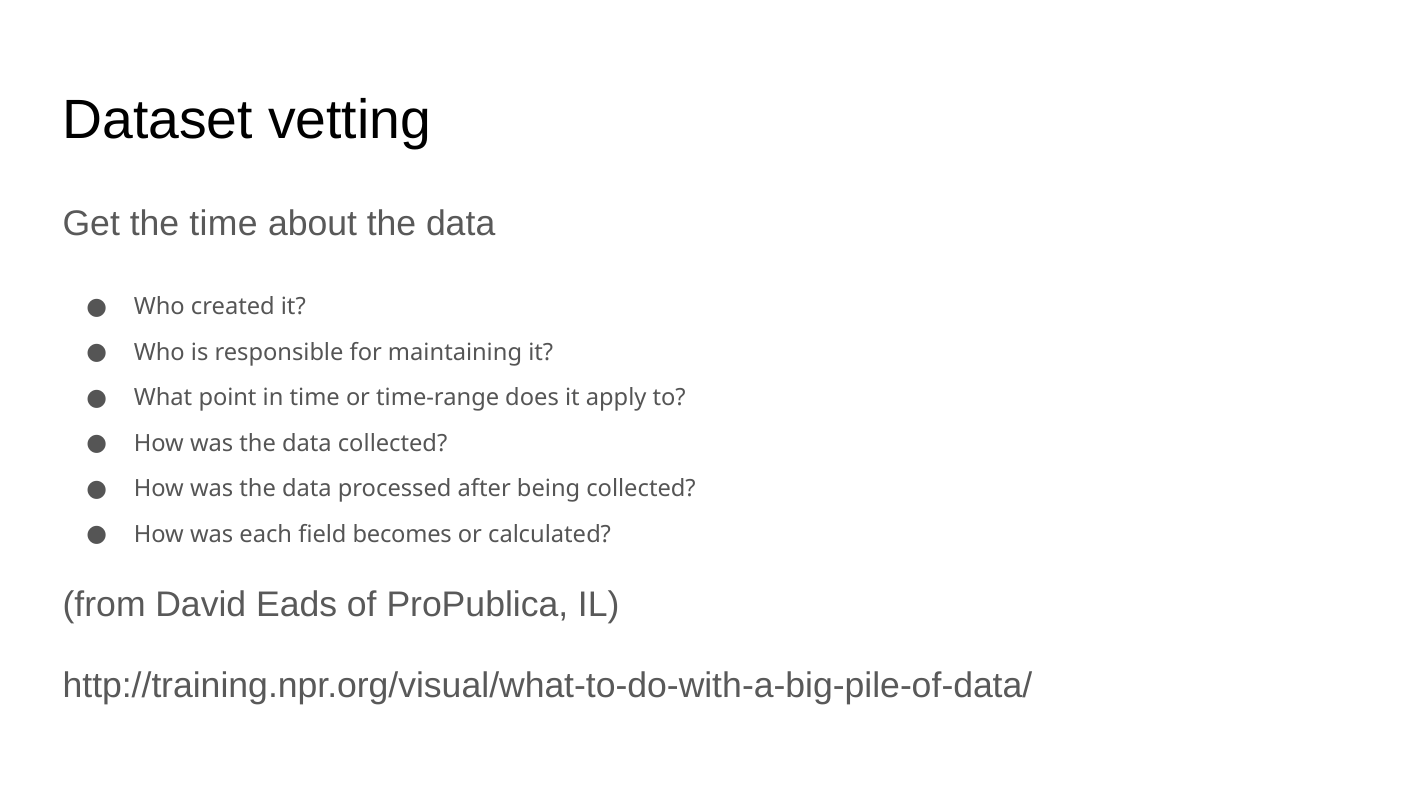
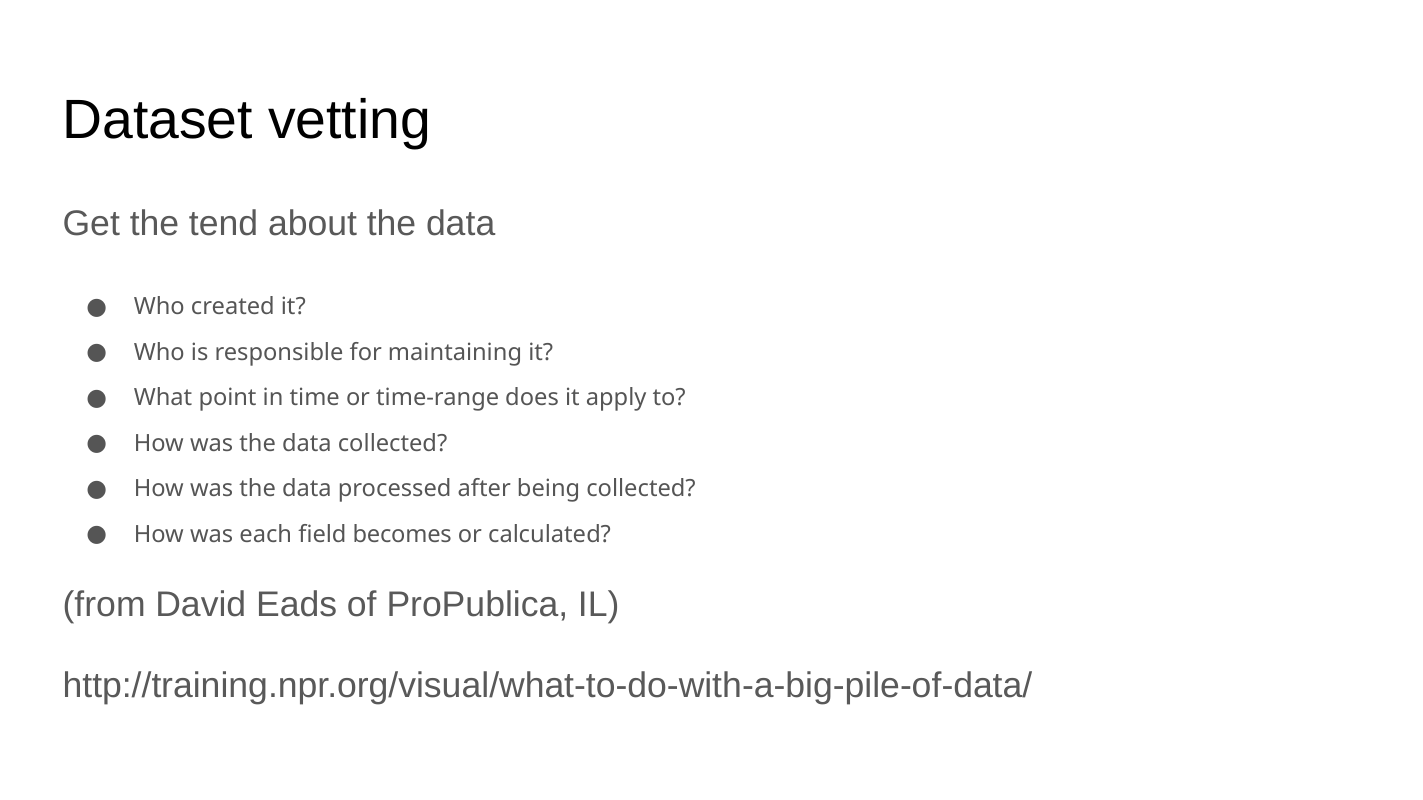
the time: time -> tend
